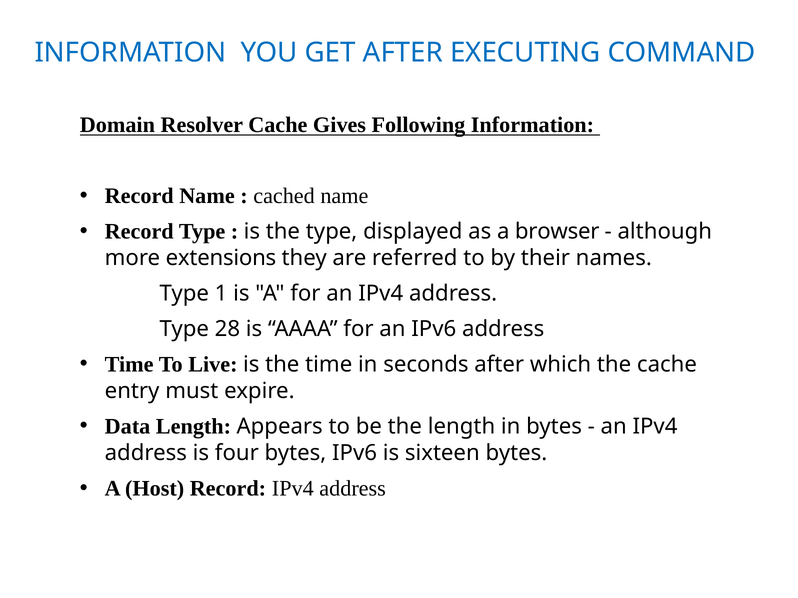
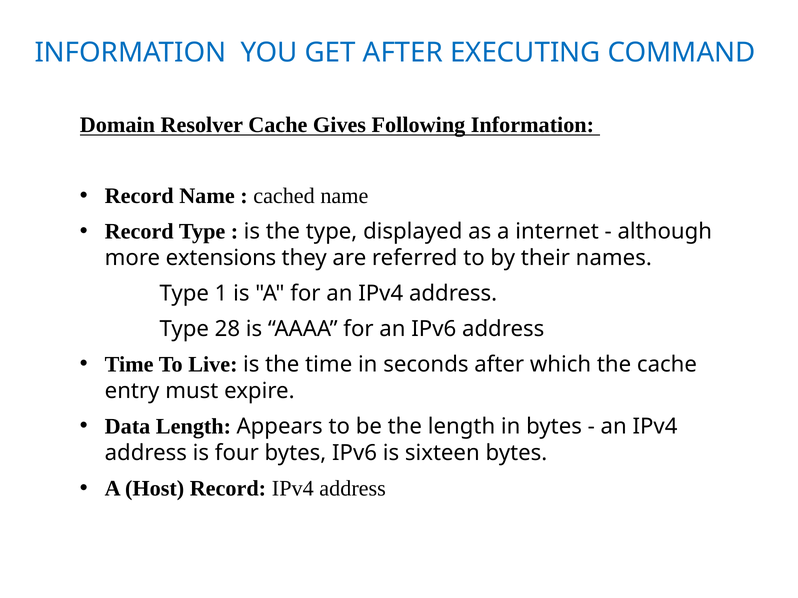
browser: browser -> internet
